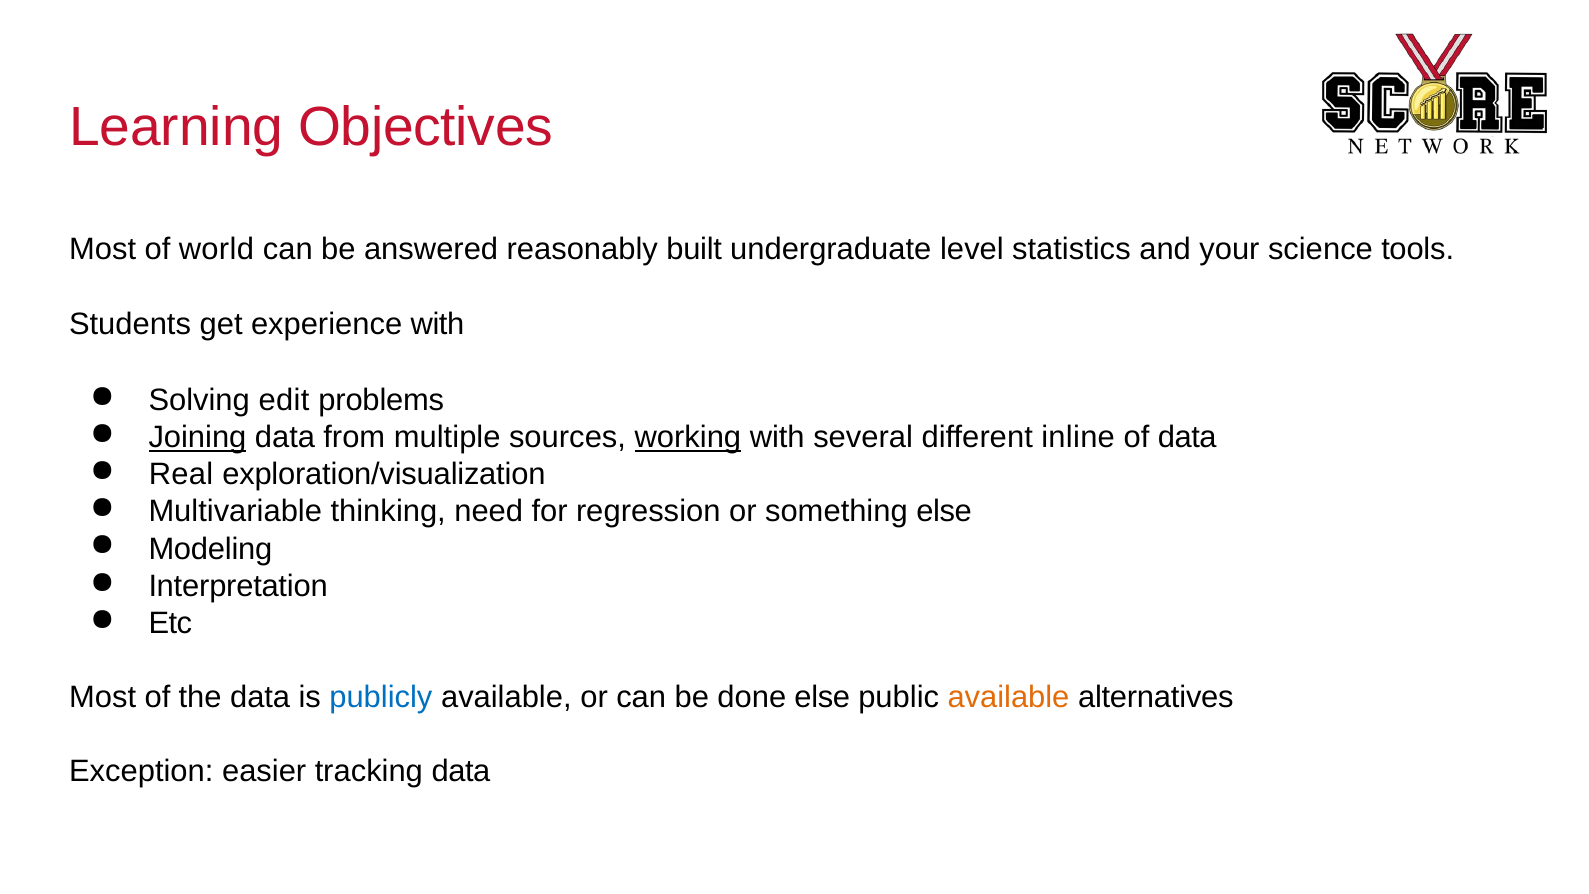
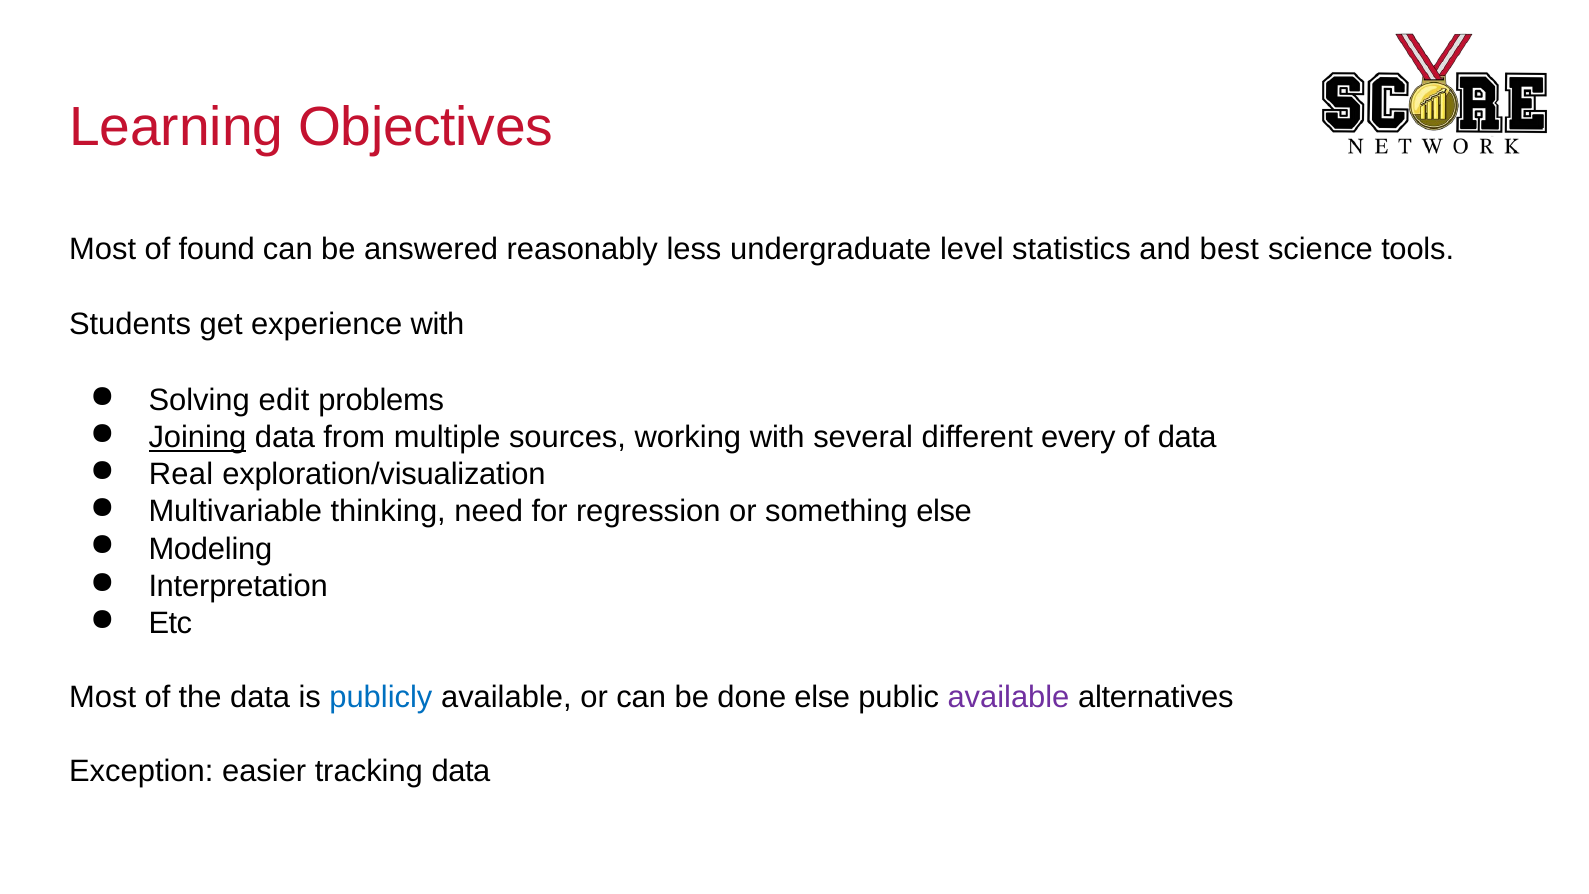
world: world -> found
built: built -> less
your: your -> best
working underline: present -> none
inline: inline -> every
available at (1008, 697) colour: orange -> purple
